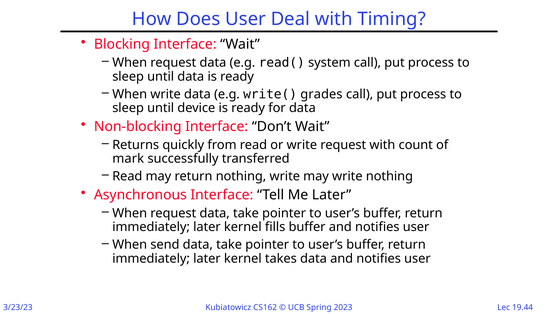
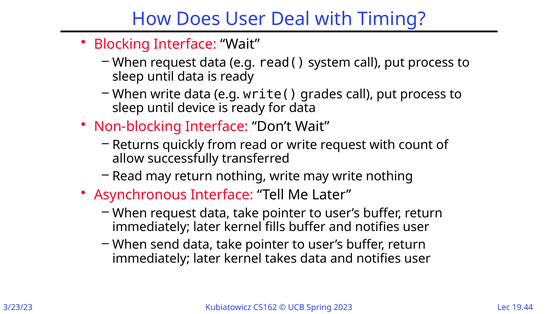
mark: mark -> allow
